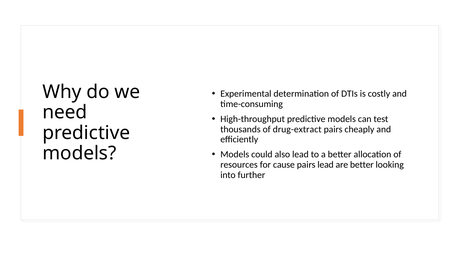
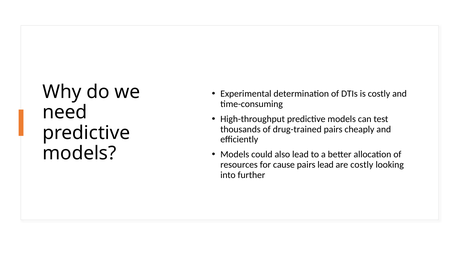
drug-extract: drug-extract -> drug-trained
are better: better -> costly
